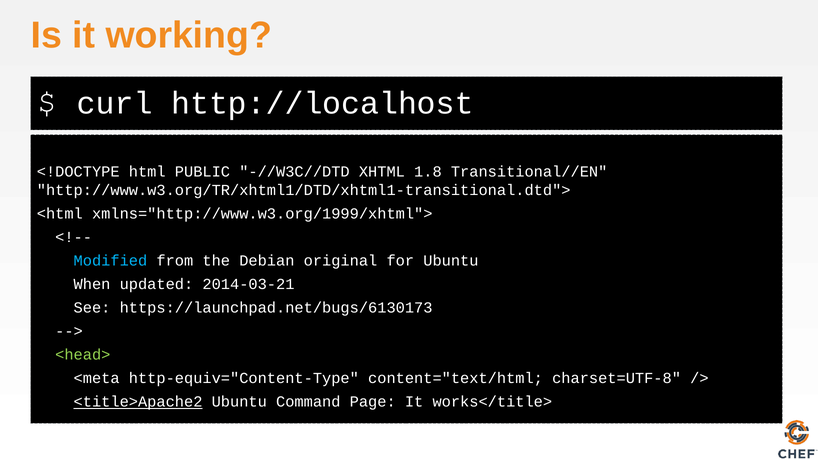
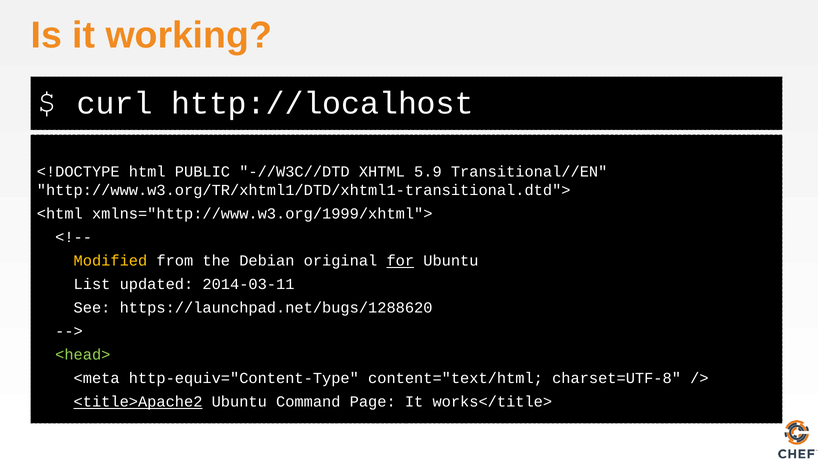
1.8: 1.8 -> 5.9
Modified colour: light blue -> yellow
for underline: none -> present
When: When -> List
2014-03-21: 2014-03-21 -> 2014-03-11
https://launchpad.net/bugs/6130173: https://launchpad.net/bugs/6130173 -> https://launchpad.net/bugs/1288620
